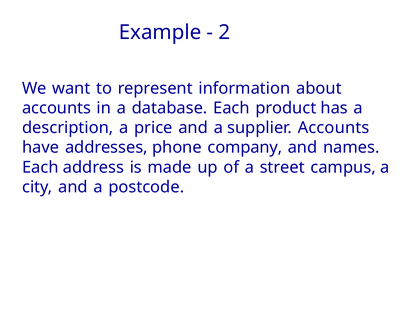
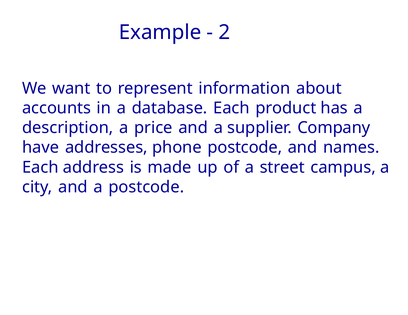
supplier Accounts: Accounts -> Company
phone company: company -> postcode
